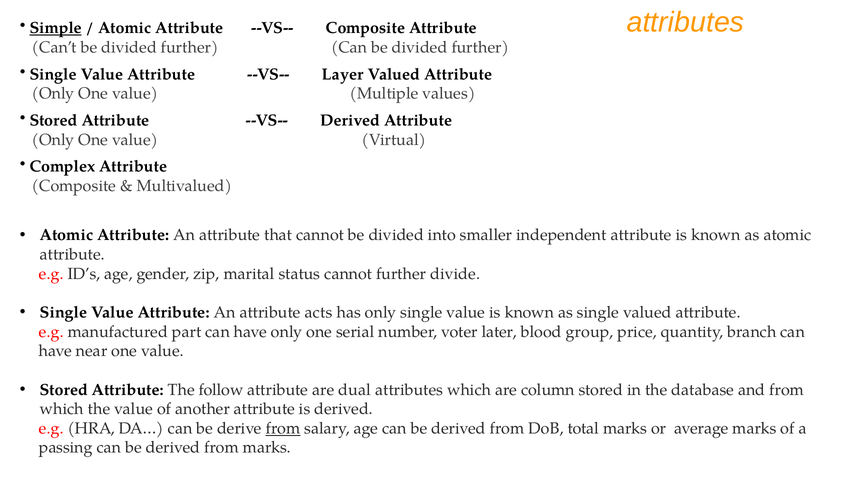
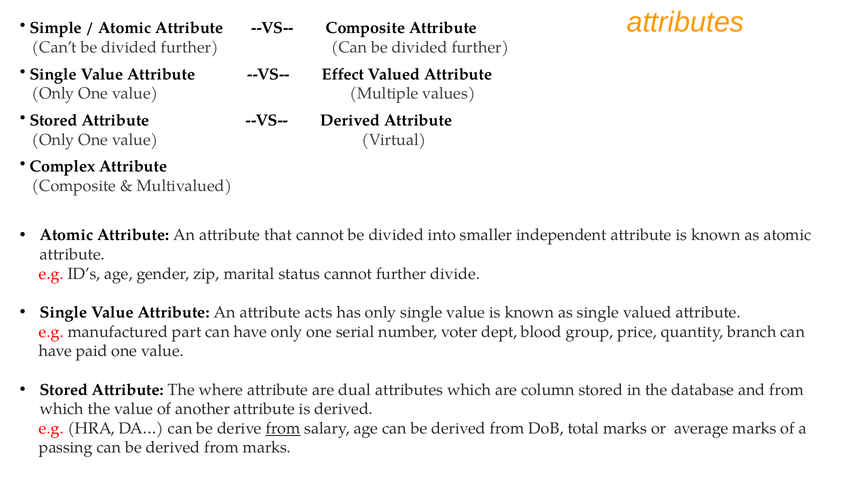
Simple underline: present -> none
Layer: Layer -> Effect
later: later -> dept
near: near -> paid
follow: follow -> where
